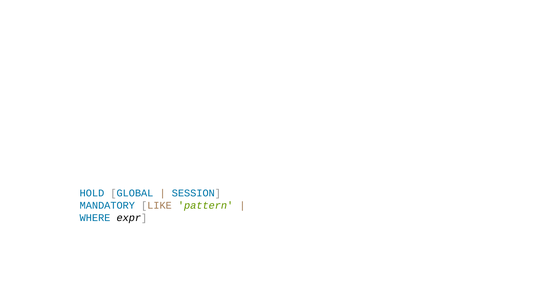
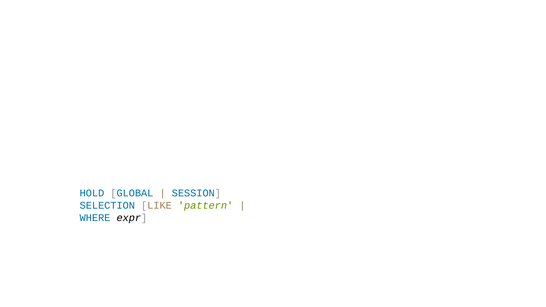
MANDATORY: MANDATORY -> SELECTION
